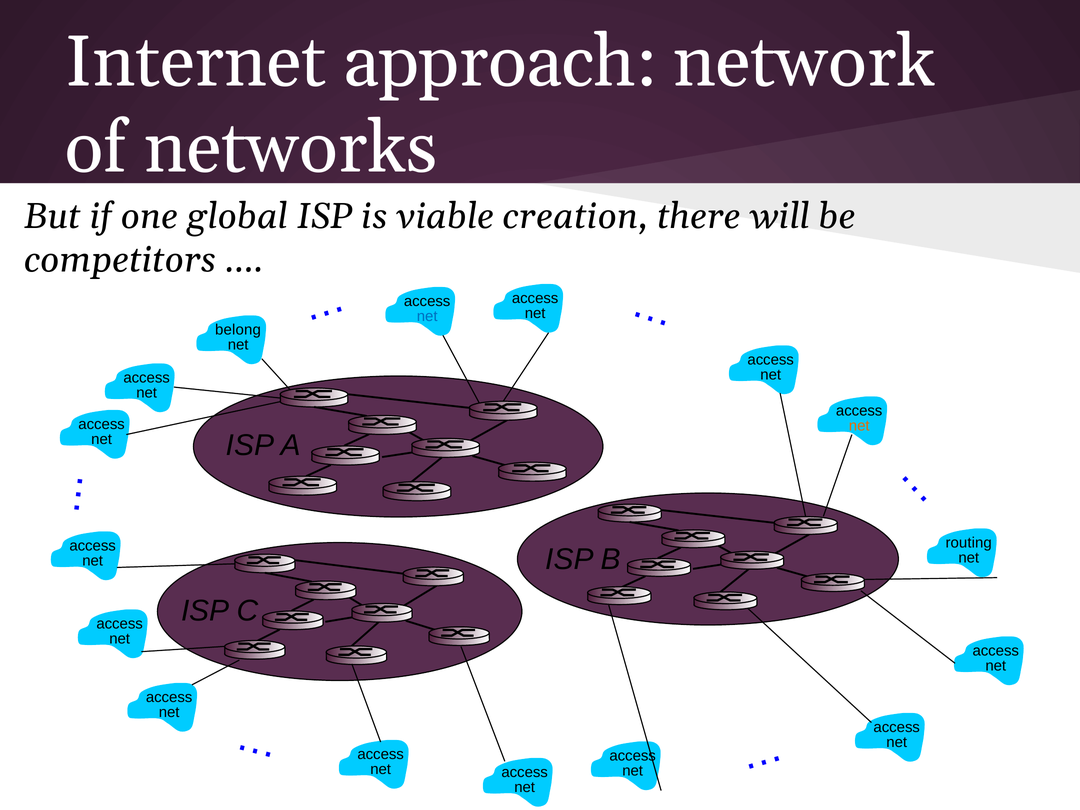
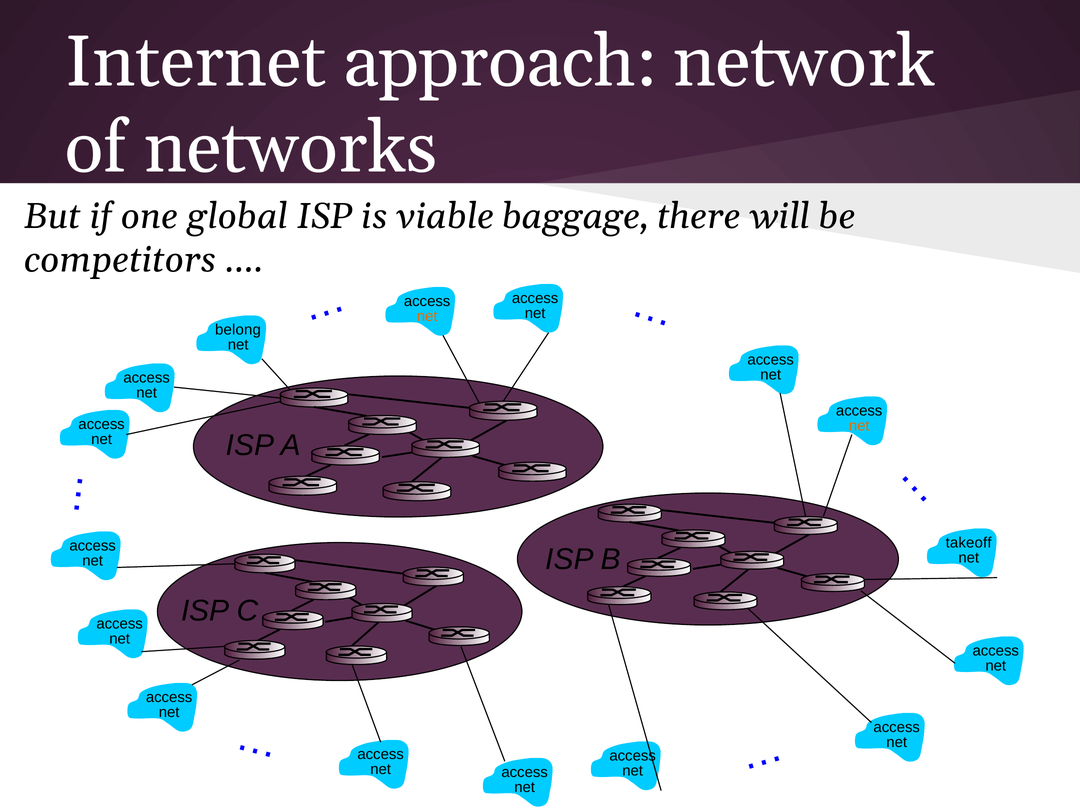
creation: creation -> baggage
net at (427, 316) colour: blue -> orange
routing: routing -> takeoff
